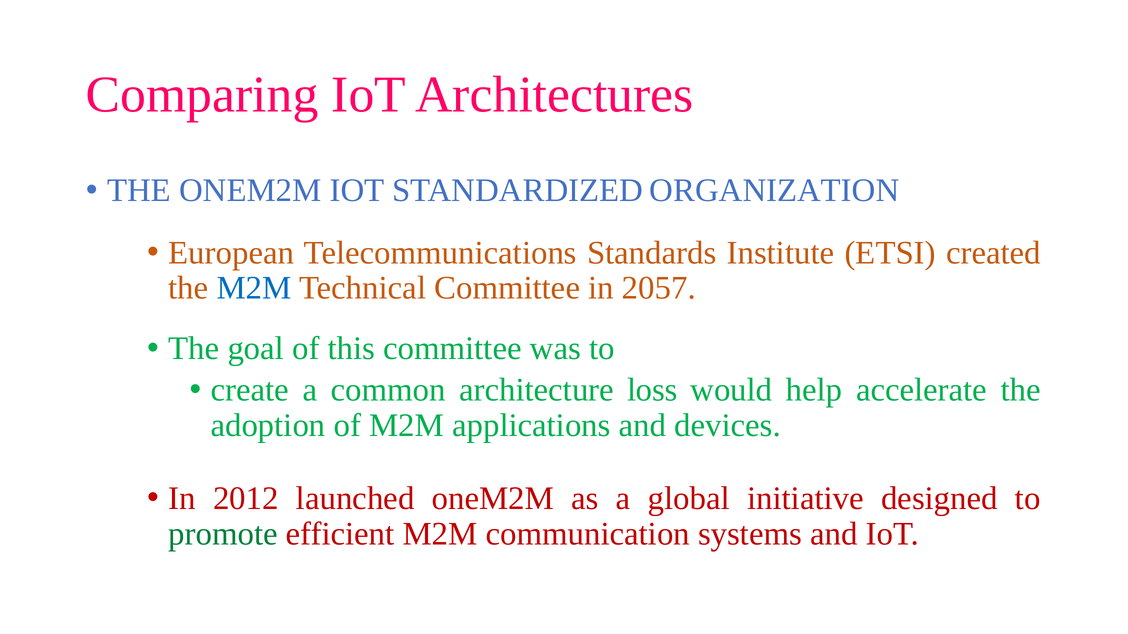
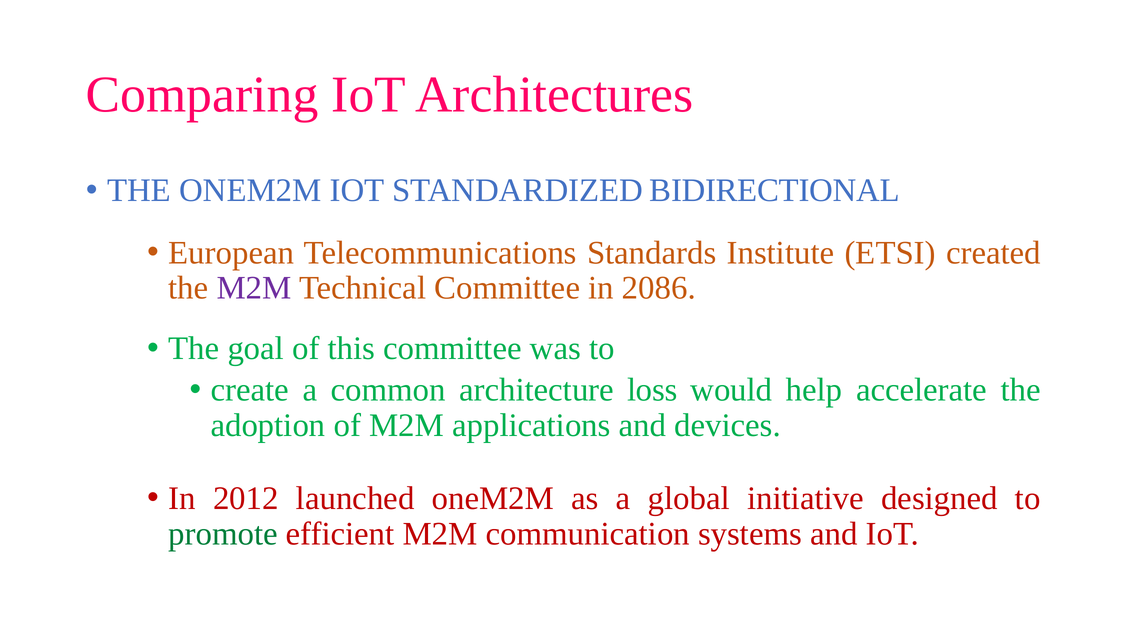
ORGANIZATION: ORGANIZATION -> BIDIRECTIONAL
M2M at (254, 288) colour: blue -> purple
2057: 2057 -> 2086
